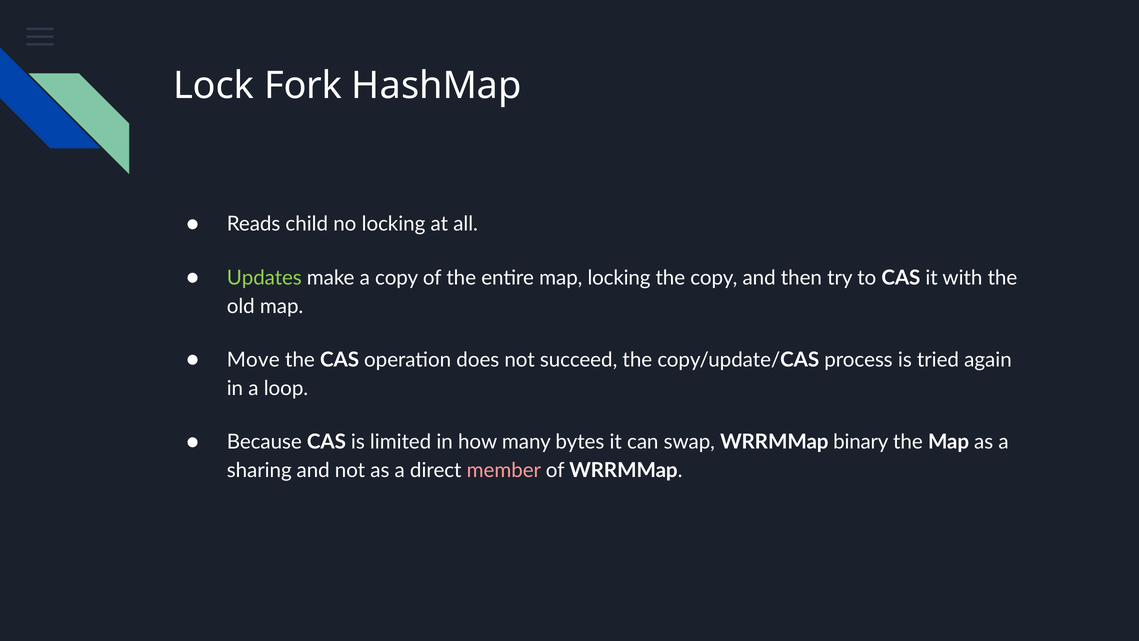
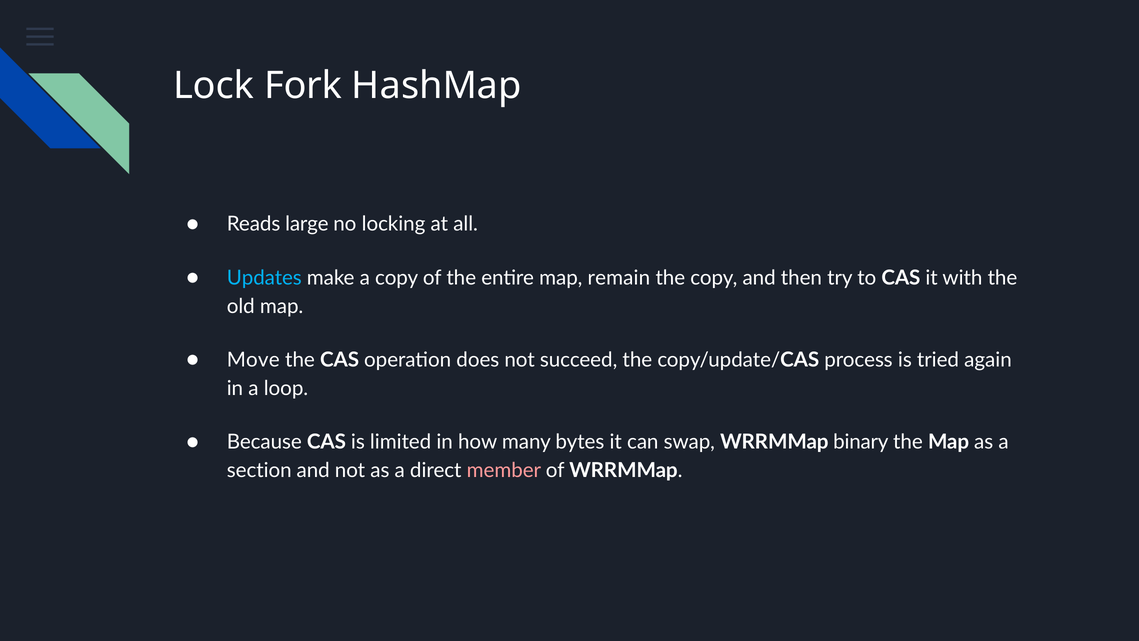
child: child -> large
Updates colour: light green -> light blue
map locking: locking -> remain
sharing: sharing -> section
